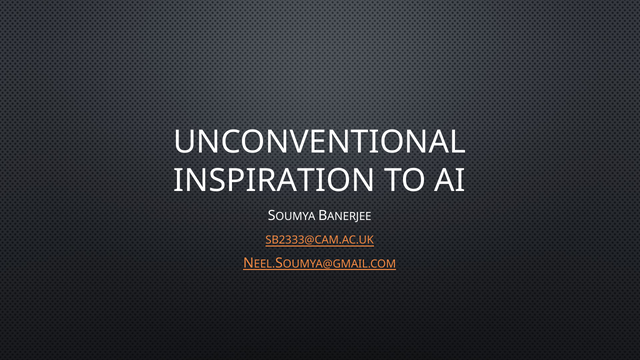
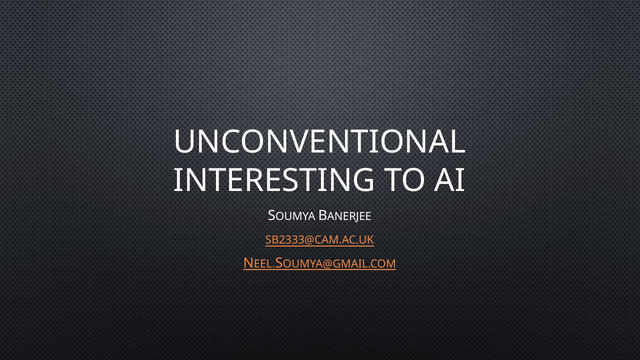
INSPIRATION: INSPIRATION -> INTERESTING
